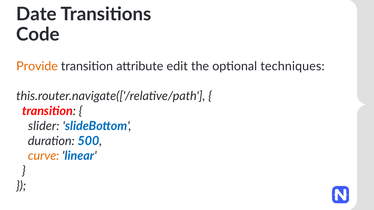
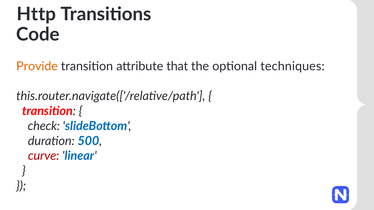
Date: Date -> Http
edit: edit -> that
slider: slider -> check
curve colour: orange -> red
